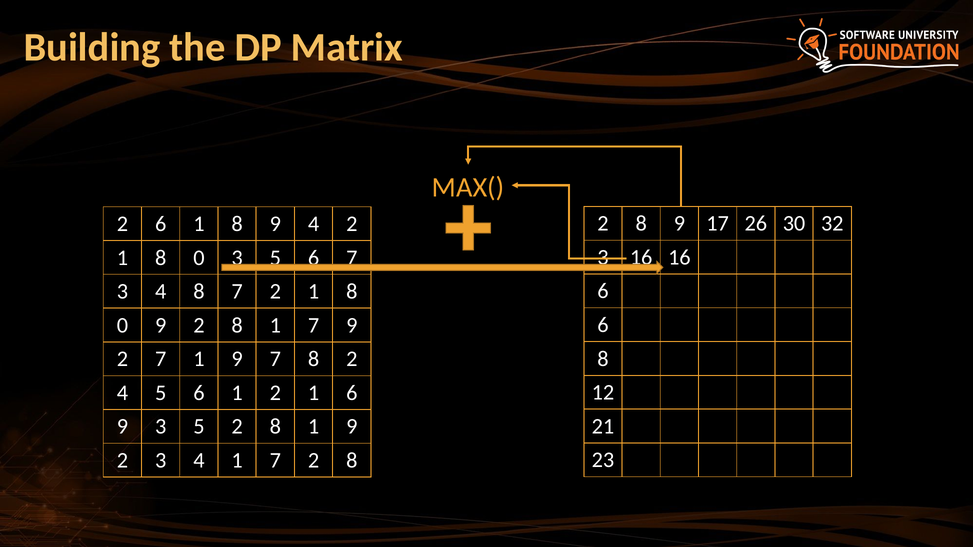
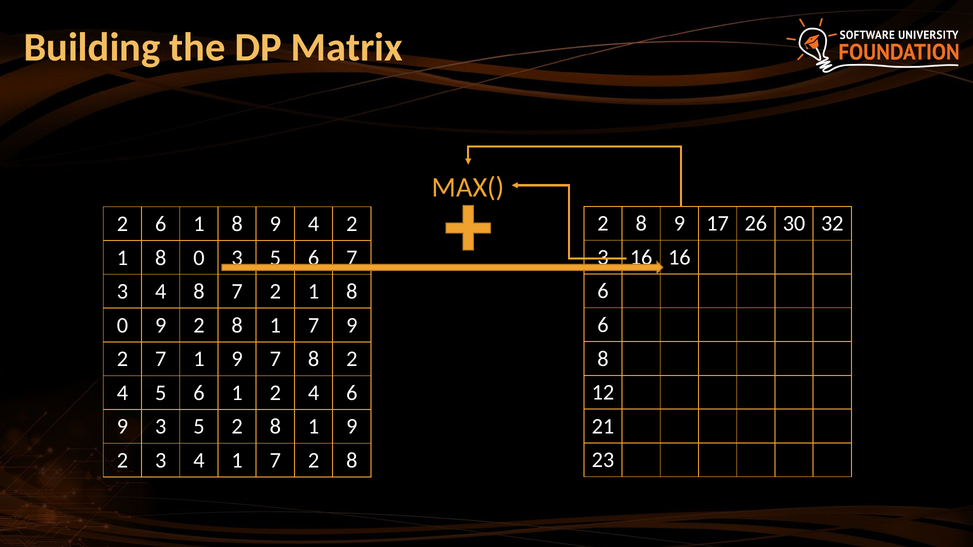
1 2 1: 1 -> 4
